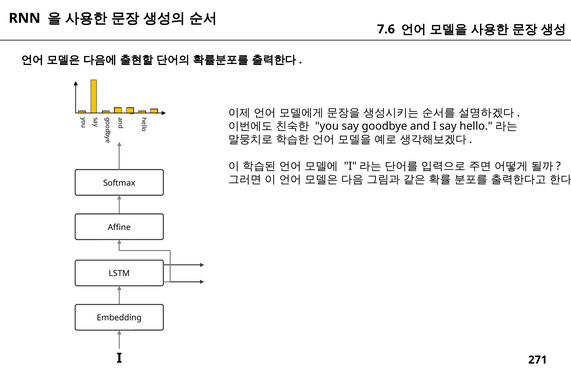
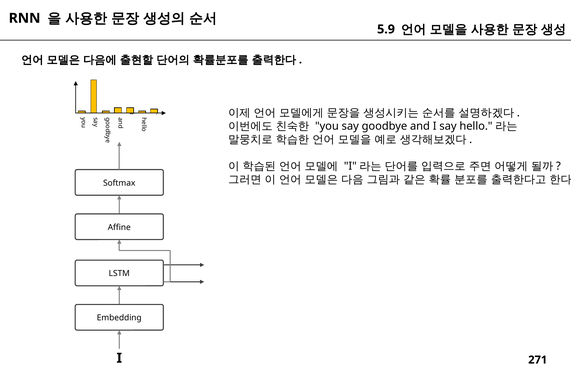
7.6: 7.6 -> 5.9
